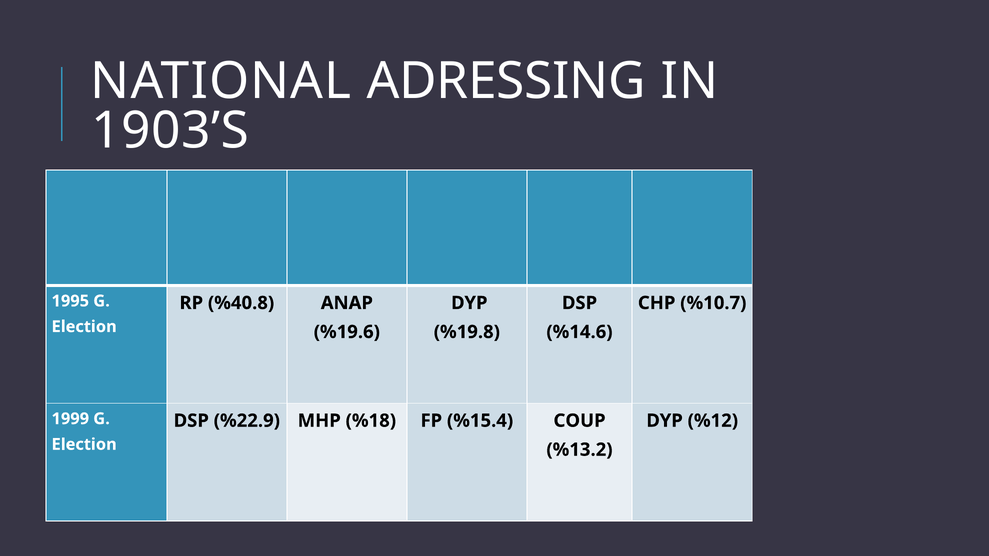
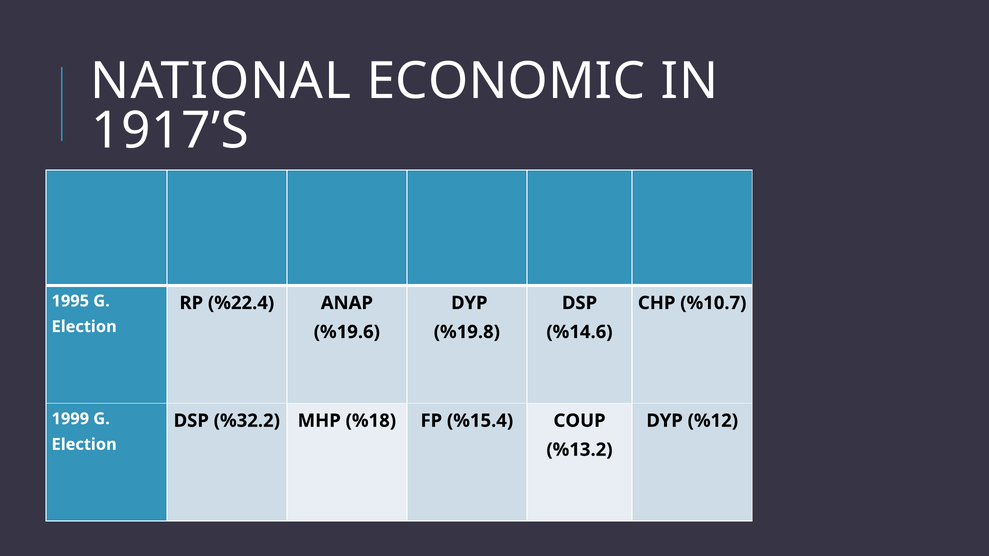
ADRESSING: ADRESSING -> ECONOMIC
1903’S: 1903’S -> 1917’S
%40.8: %40.8 -> %22.4
%22.9: %22.9 -> %32.2
